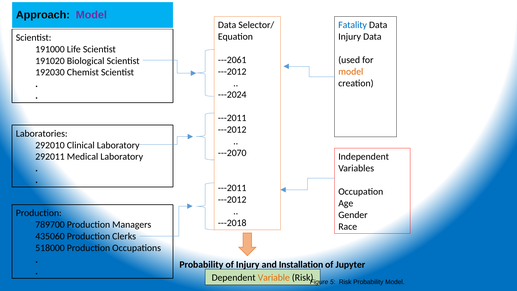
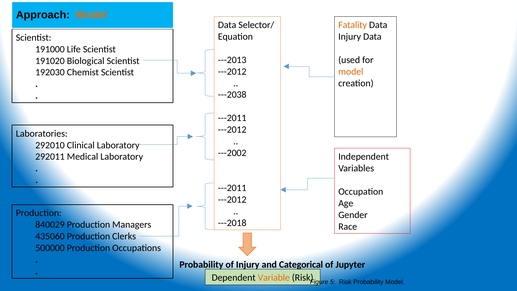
Model at (91, 15) colour: purple -> orange
Fatality colour: blue -> orange
---2061: ---2061 -> ---2013
---2024: ---2024 -> ---2038
---2070: ---2070 -> ---2002
789700: 789700 -> 840029
518000: 518000 -> 500000
Installation: Installation -> Categorical
